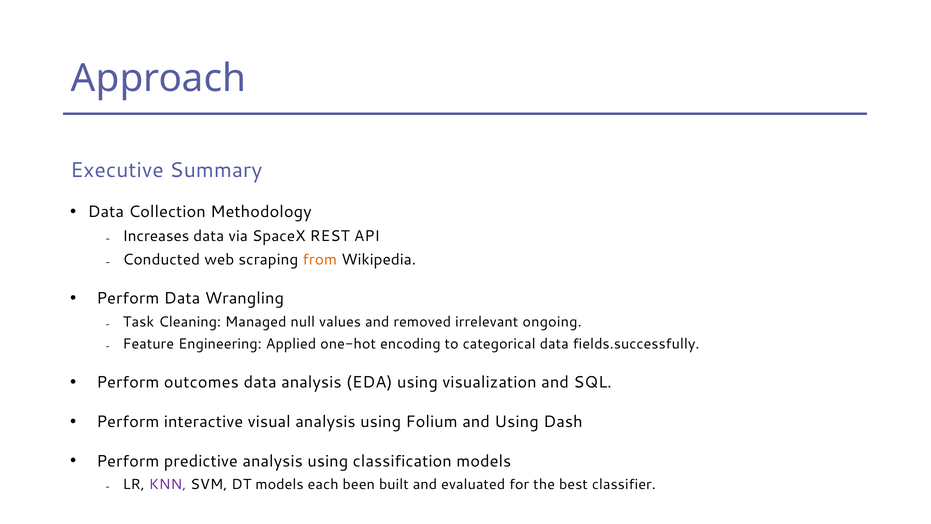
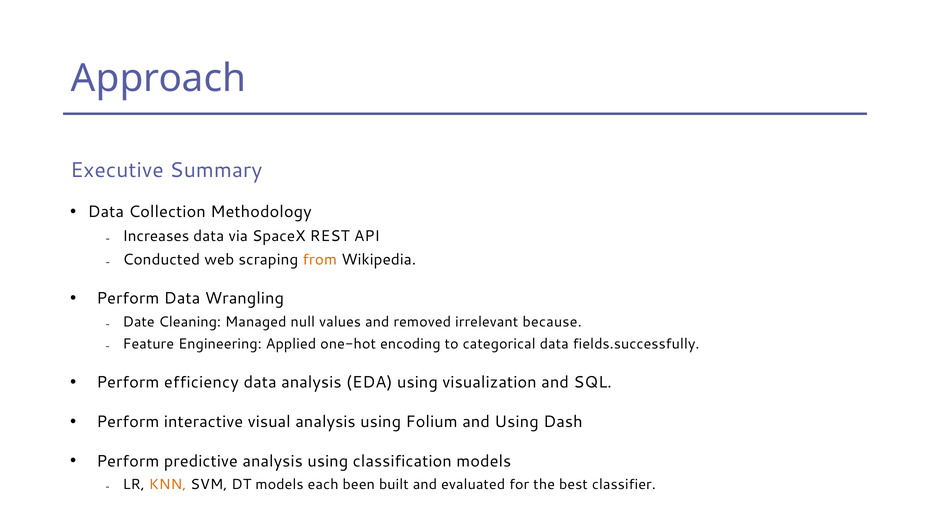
Task: Task -> Date
ongoing: ongoing -> because
outcomes: outcomes -> efficiency
KNN colour: purple -> orange
